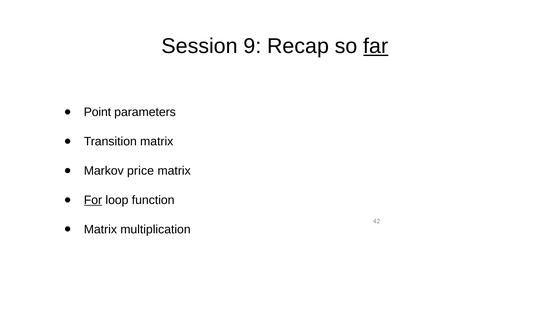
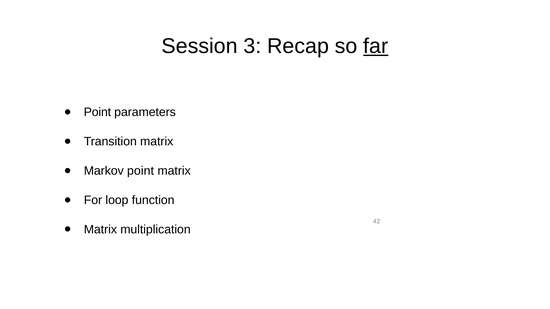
9: 9 -> 3
Markov price: price -> point
For underline: present -> none
